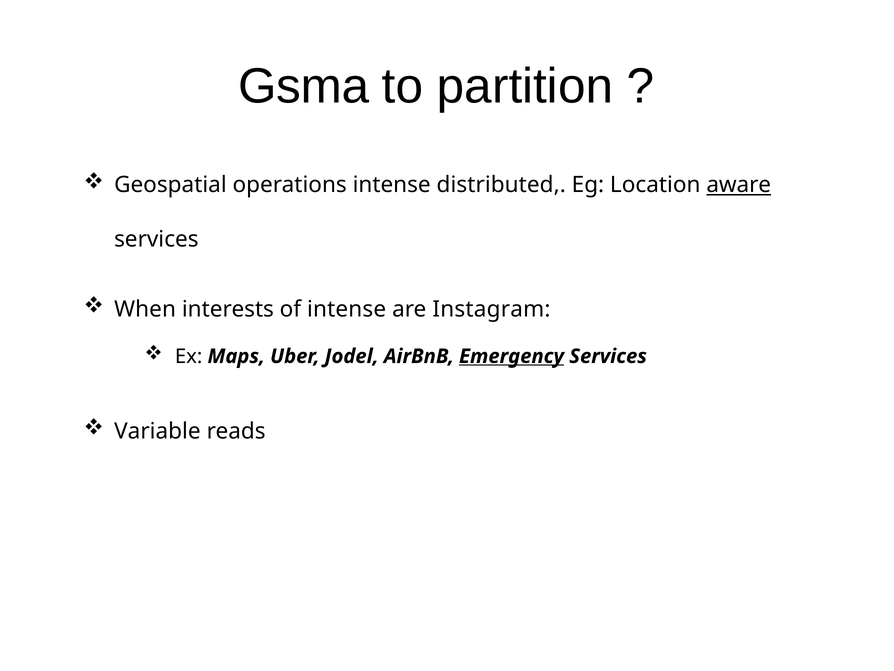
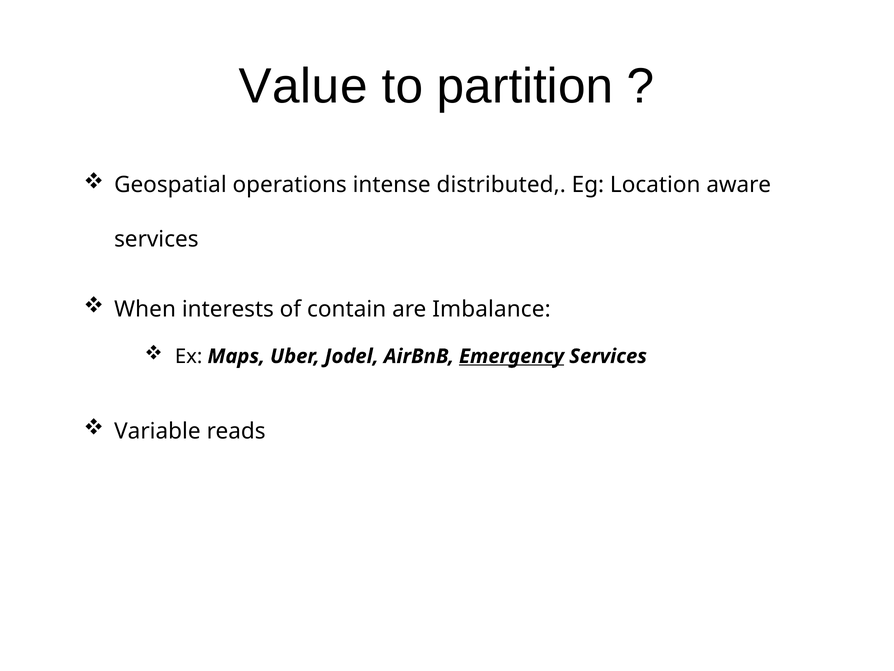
Gsma: Gsma -> Value
aware underline: present -> none
of intense: intense -> contain
Instagram: Instagram -> Imbalance
